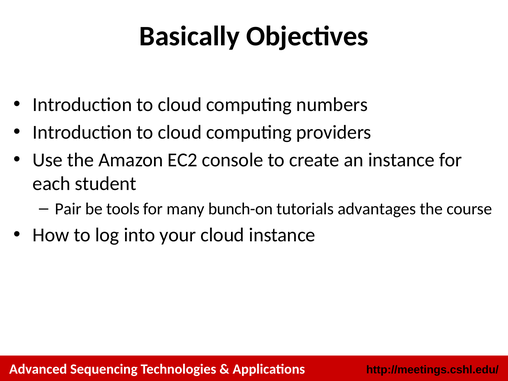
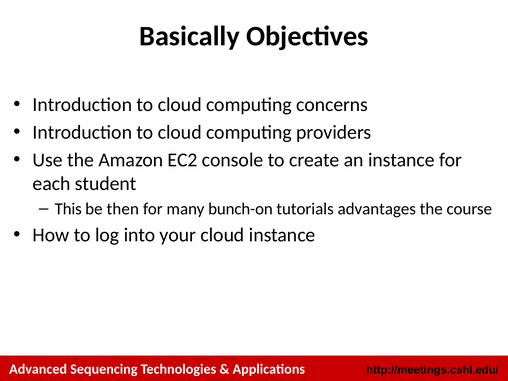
numbers: numbers -> concerns
Pair: Pair -> This
tools: tools -> then
